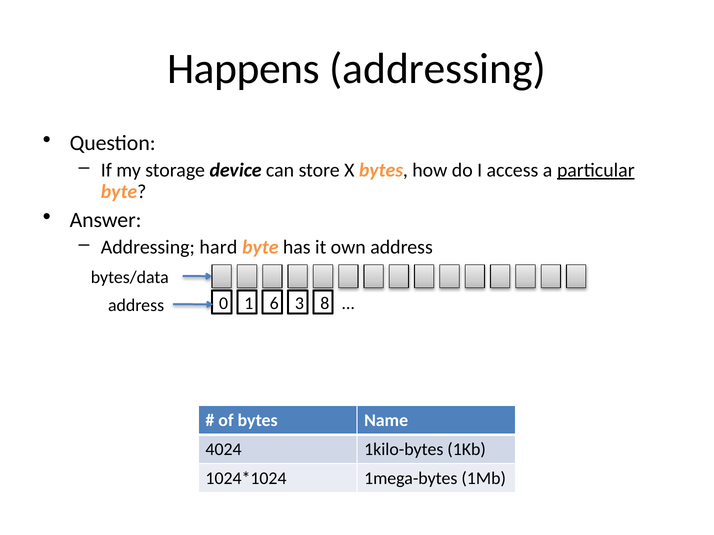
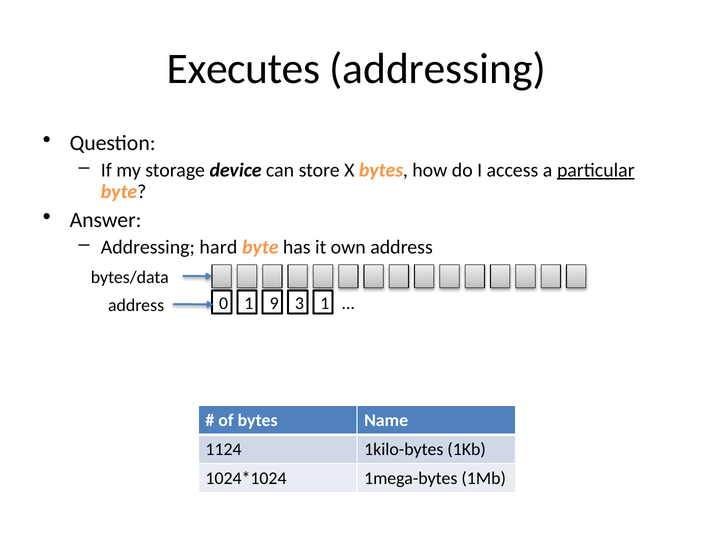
Happens: Happens -> Executes
6: 6 -> 9
3 8: 8 -> 1
4024: 4024 -> 1124
